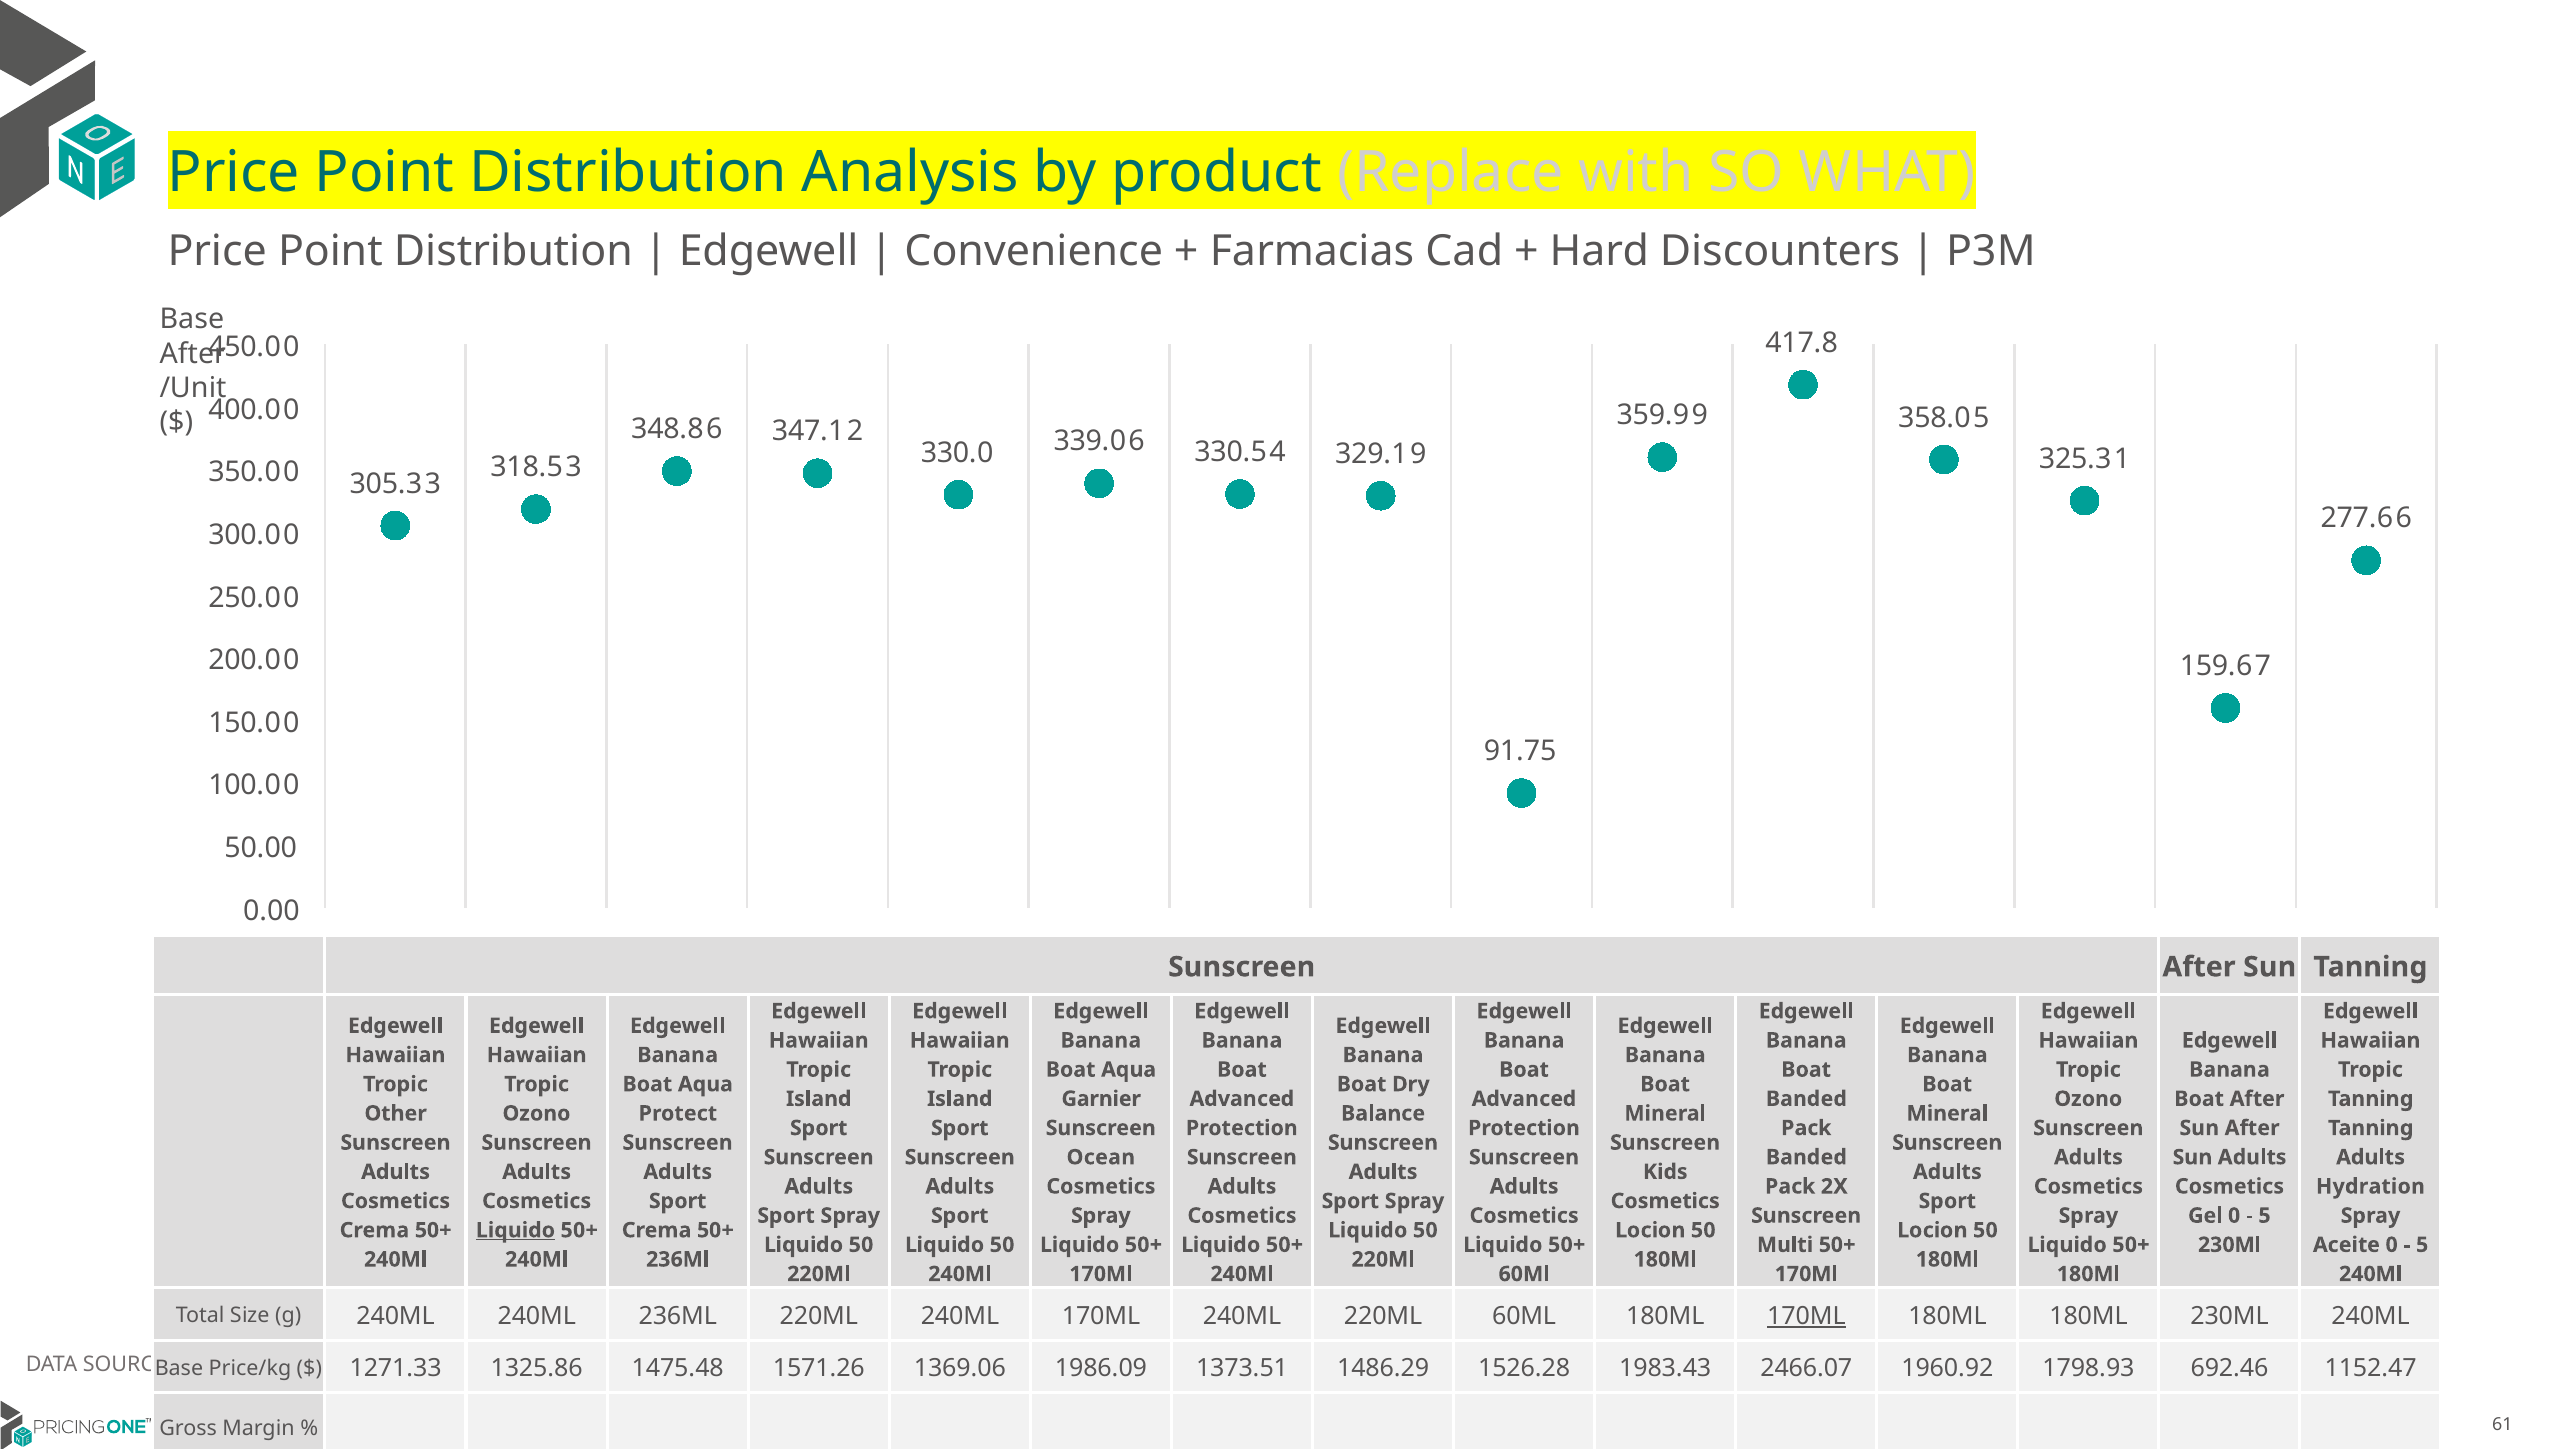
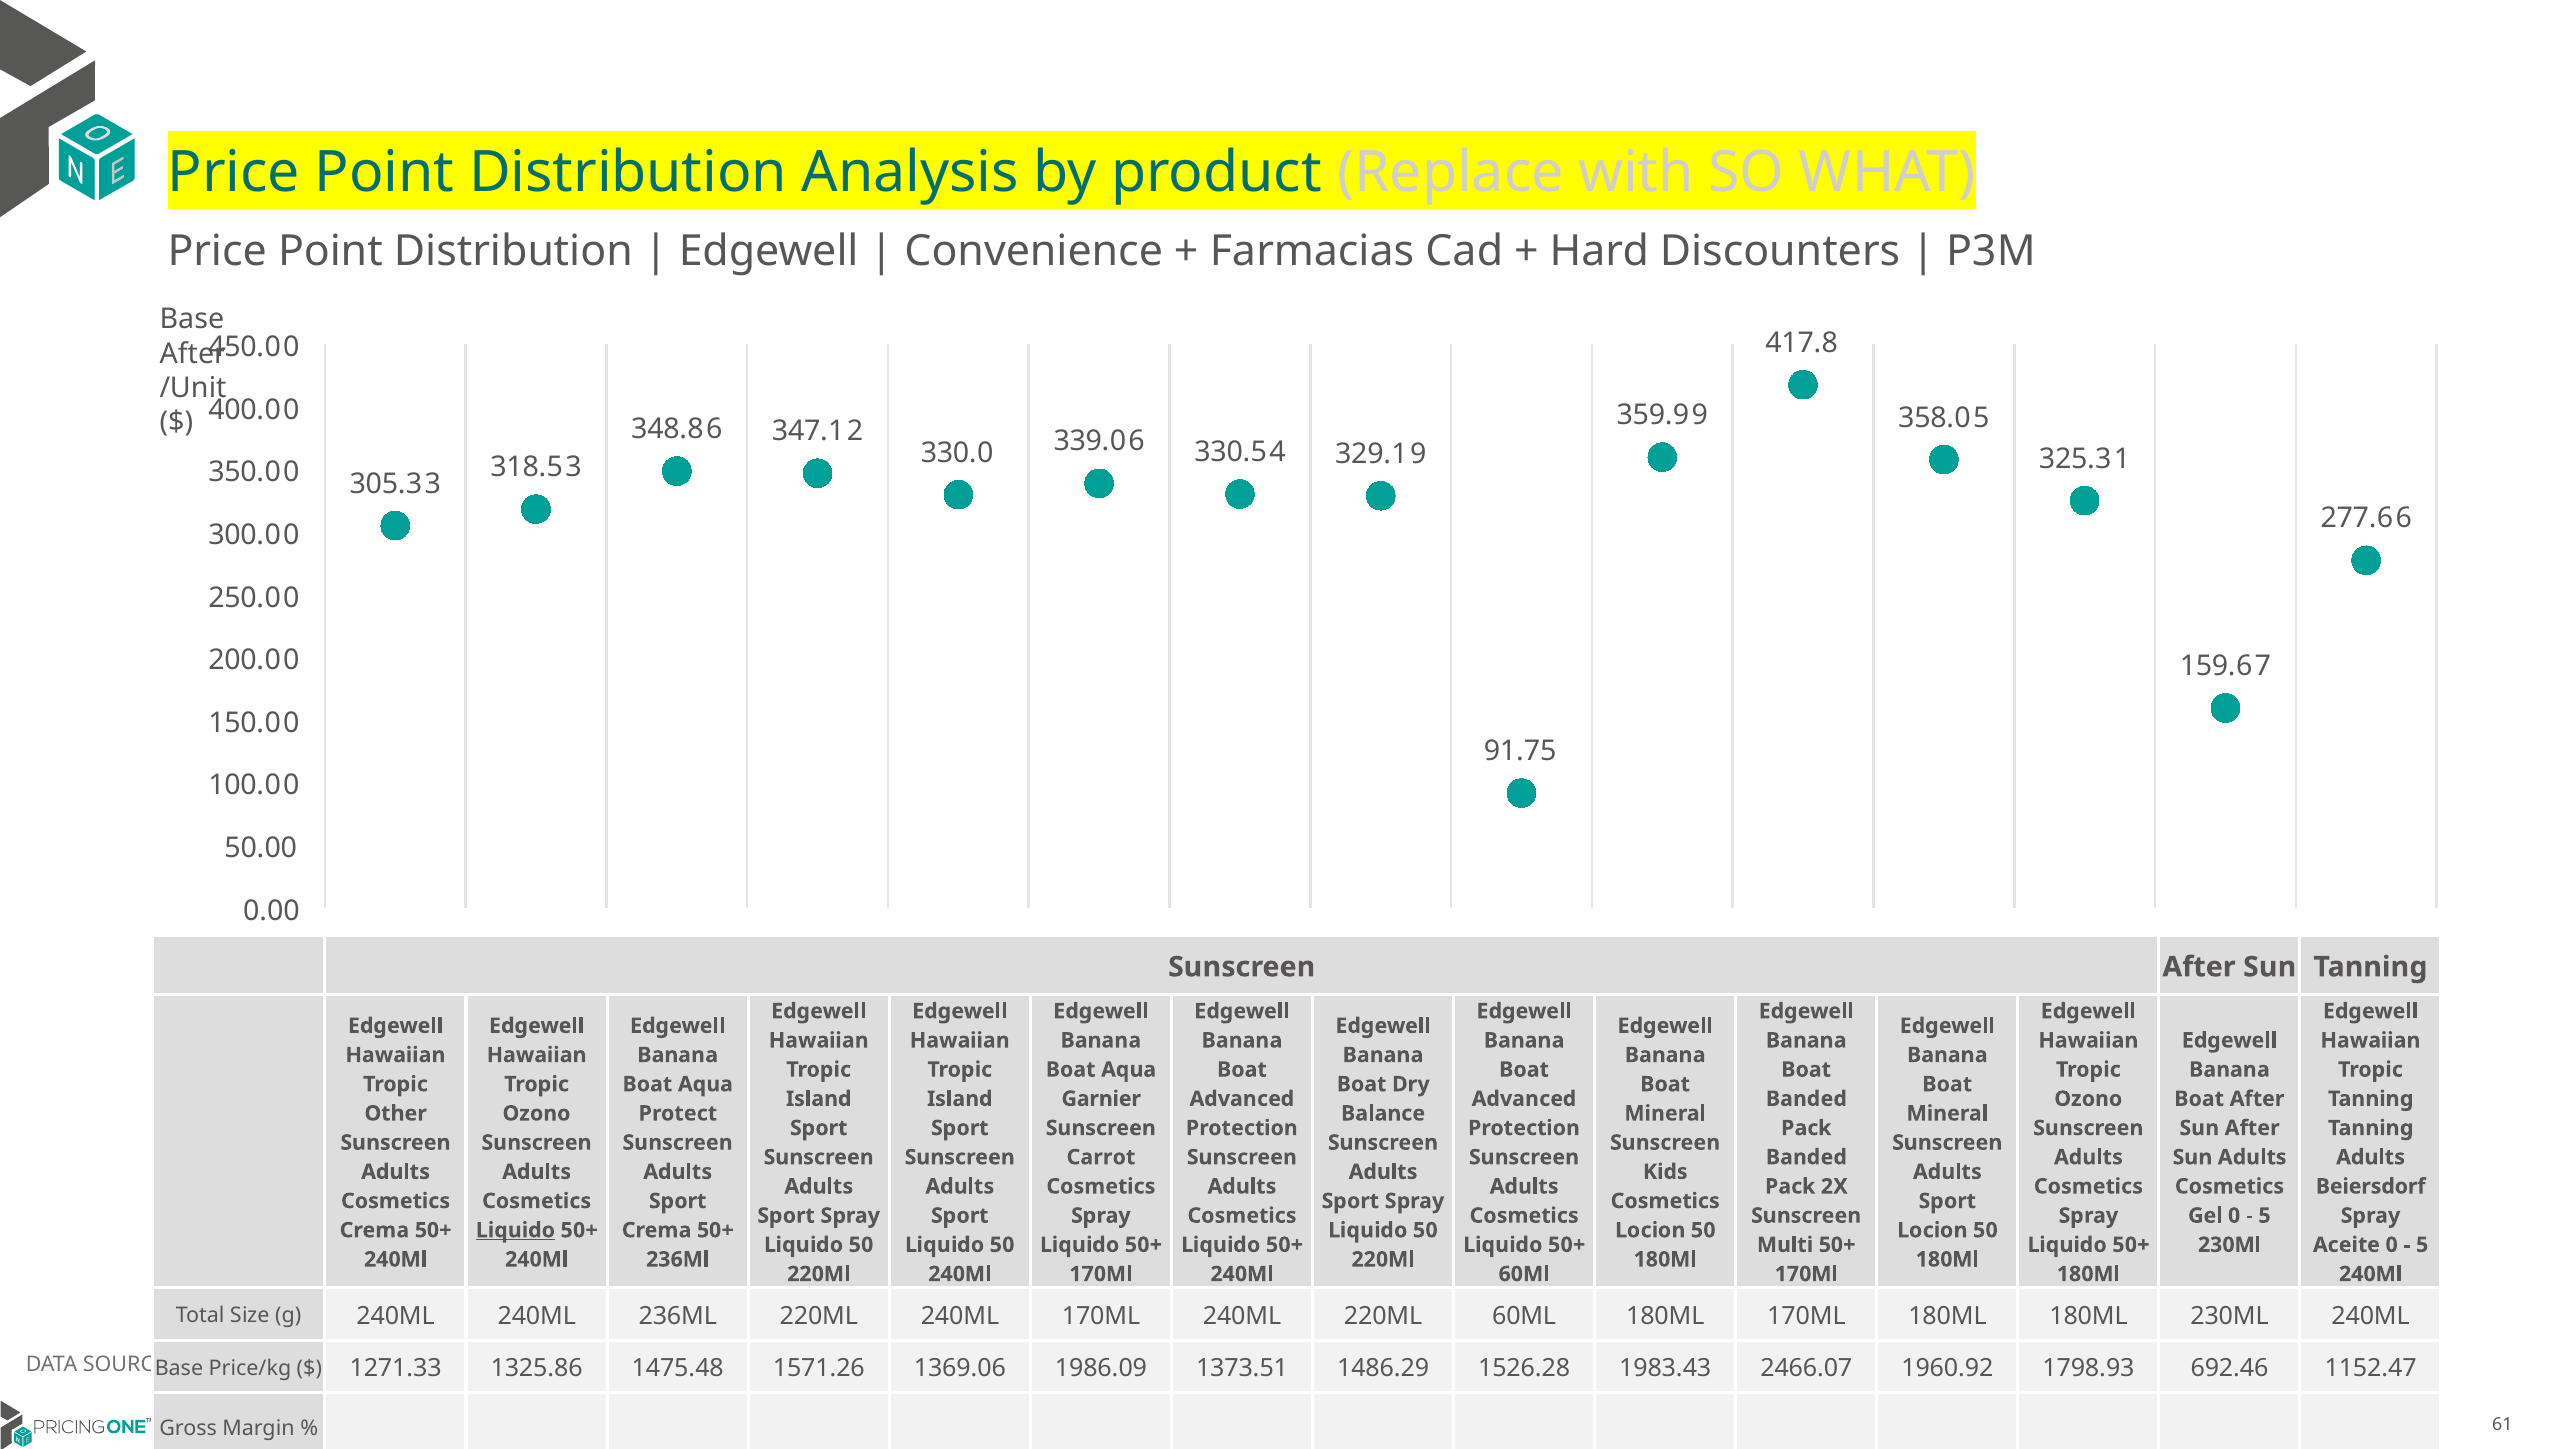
Ocean: Ocean -> Carrot
Hydration: Hydration -> Beiersdorf
170ML at (1806, 1316) underline: present -> none
